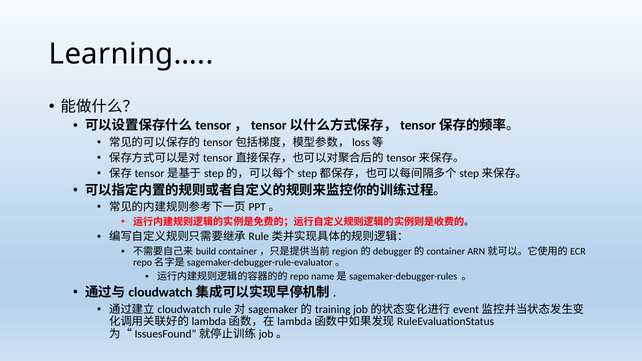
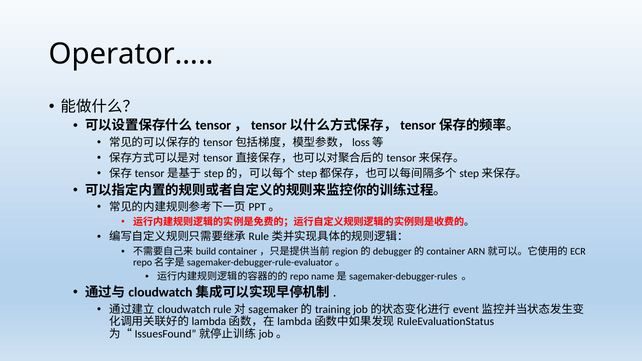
Learning…: Learning… -> Operator…
